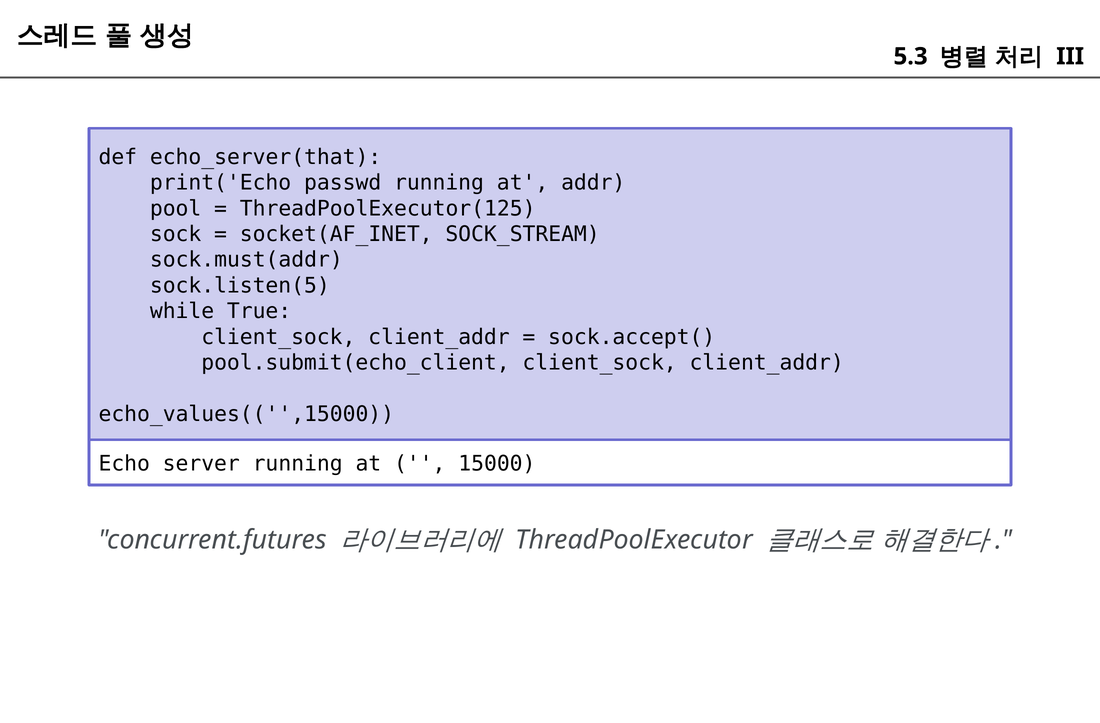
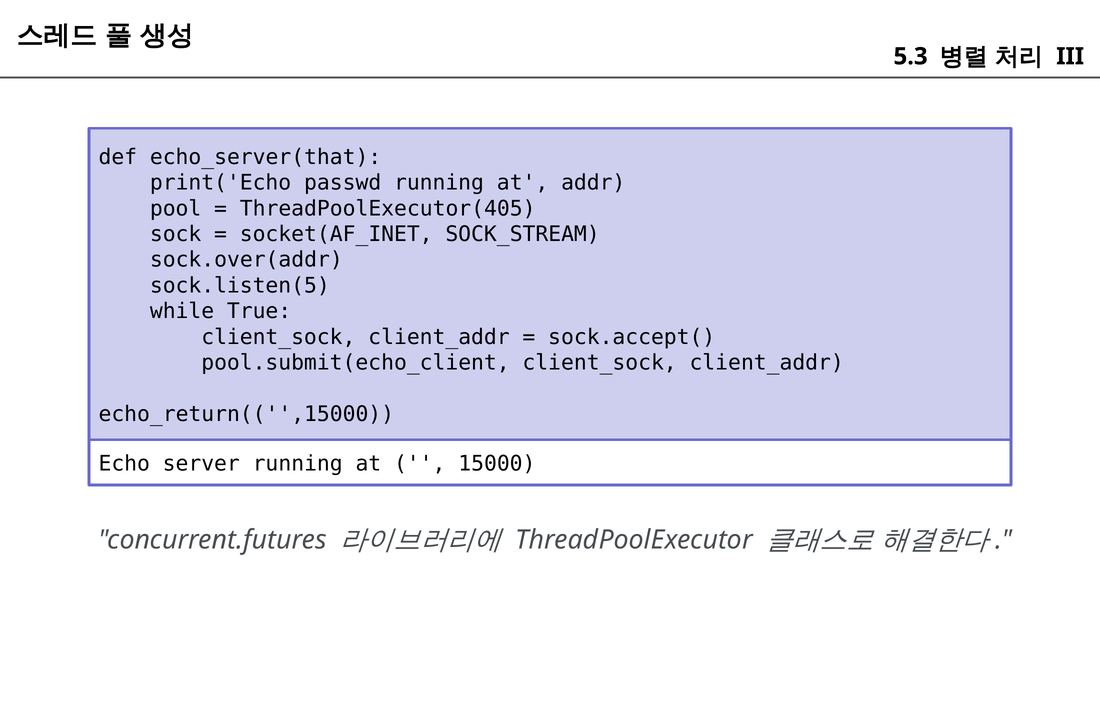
ThreadPoolExecutor(125: ThreadPoolExecutor(125 -> ThreadPoolExecutor(405
sock.must(addr: sock.must(addr -> sock.over(addr
echo_values(('',15000: echo_values(('',15000 -> echo_return(('',15000
